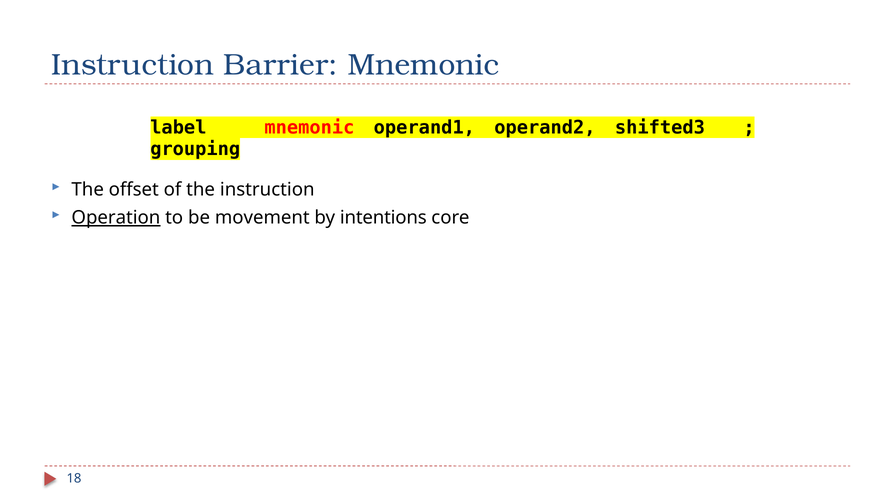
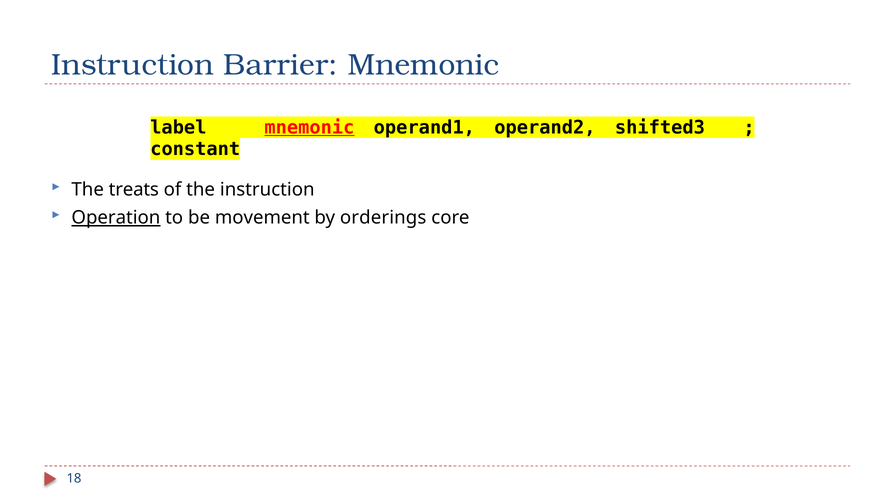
mnemonic at (309, 128) underline: none -> present
grouping: grouping -> constant
offset: offset -> treats
intentions: intentions -> orderings
